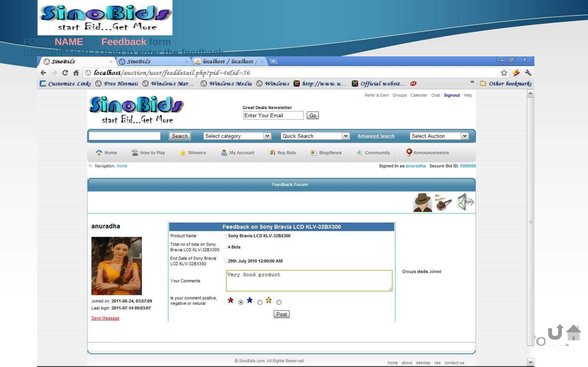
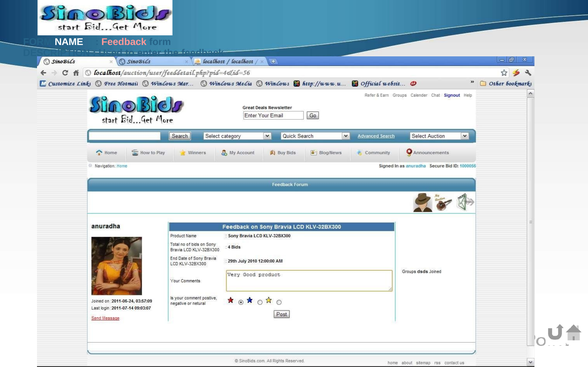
NAME colour: pink -> white
